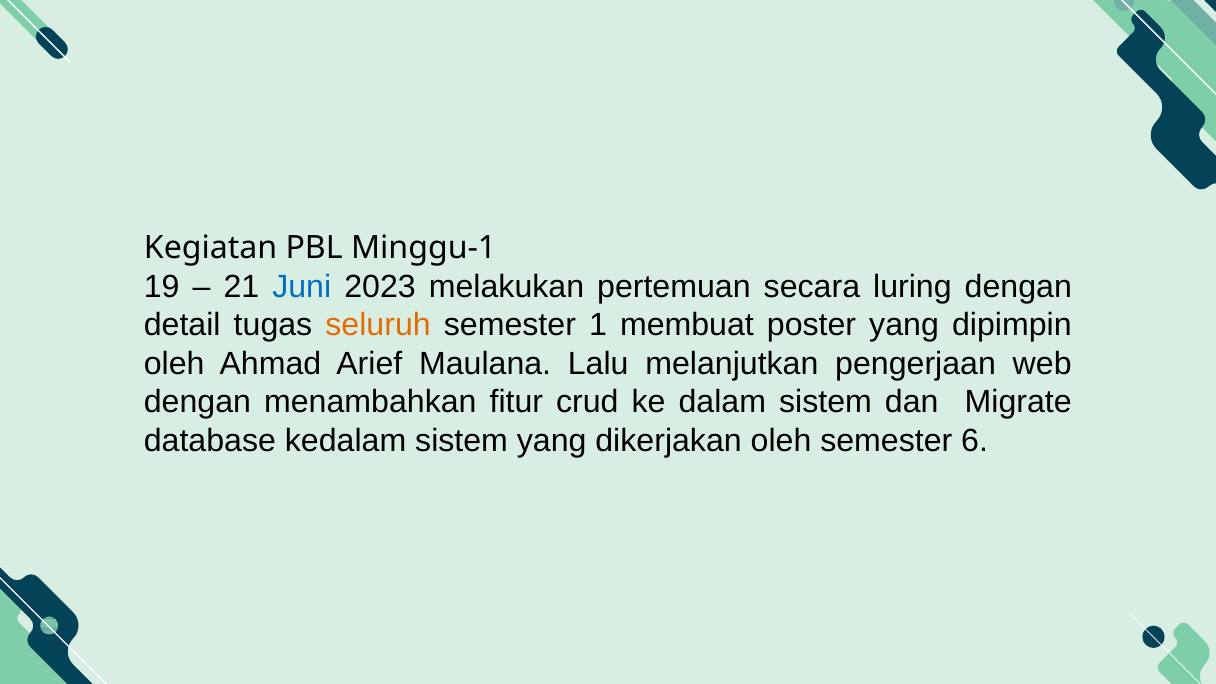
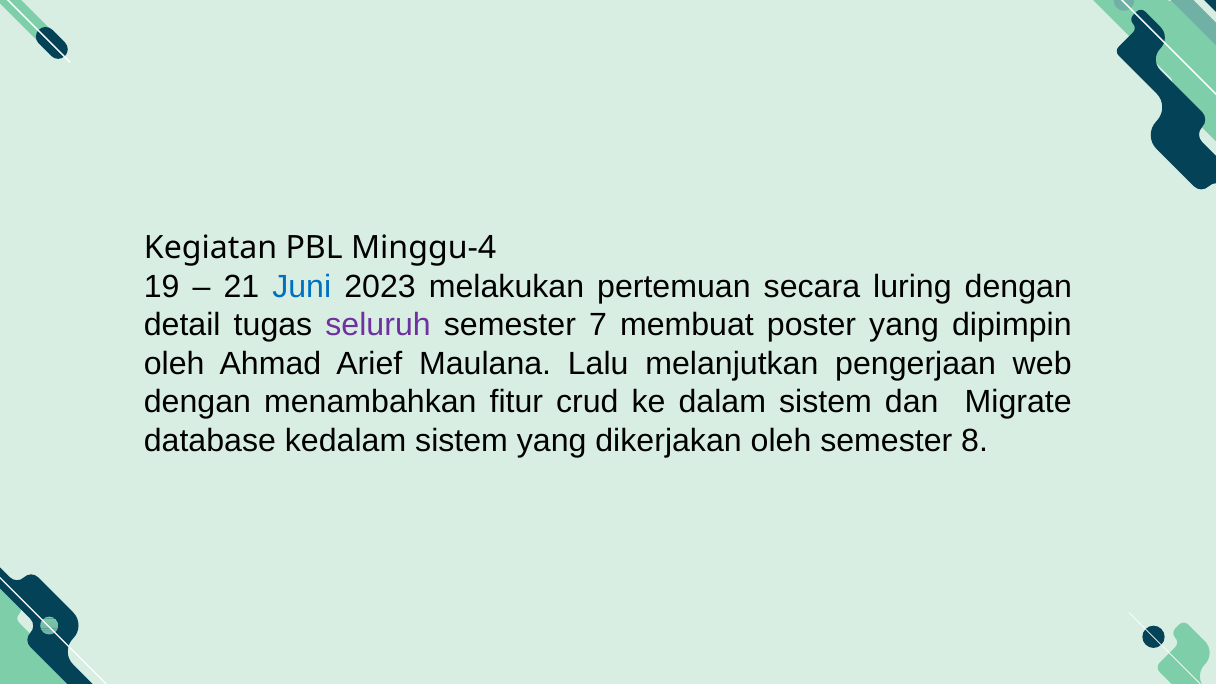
Minggu-1: Minggu-1 -> Minggu-4
seluruh colour: orange -> purple
1: 1 -> 7
6: 6 -> 8
